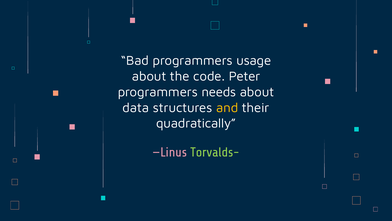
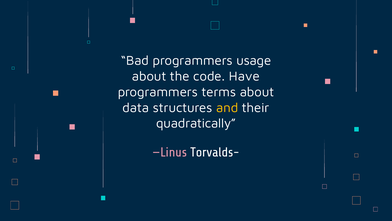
Peter: Peter -> Have
needs: needs -> terms
Torvalds- colour: light green -> white
